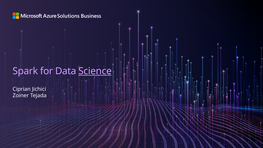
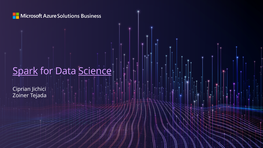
Spark underline: none -> present
